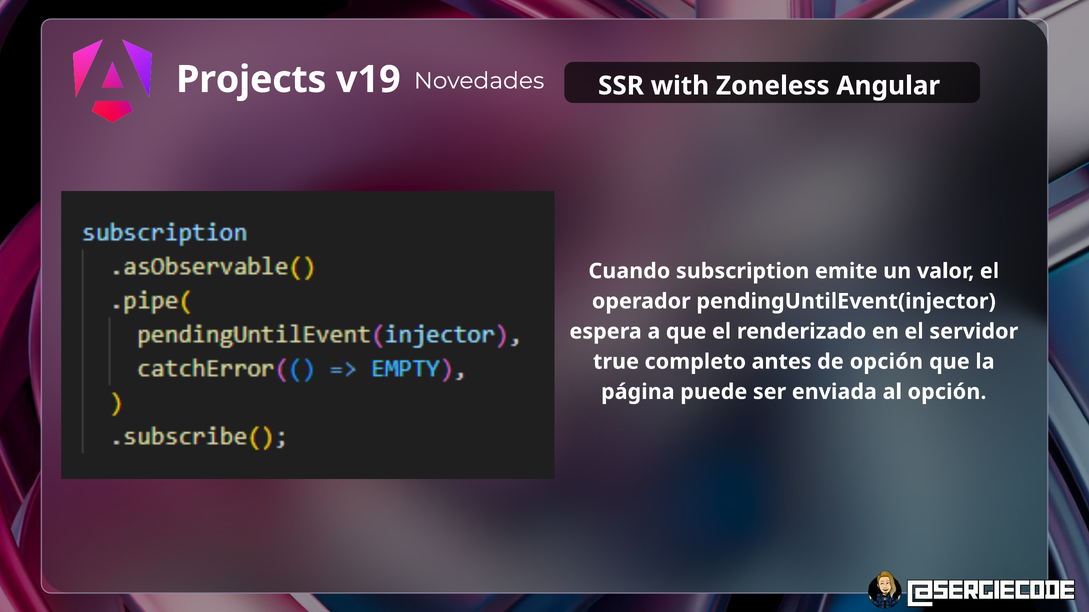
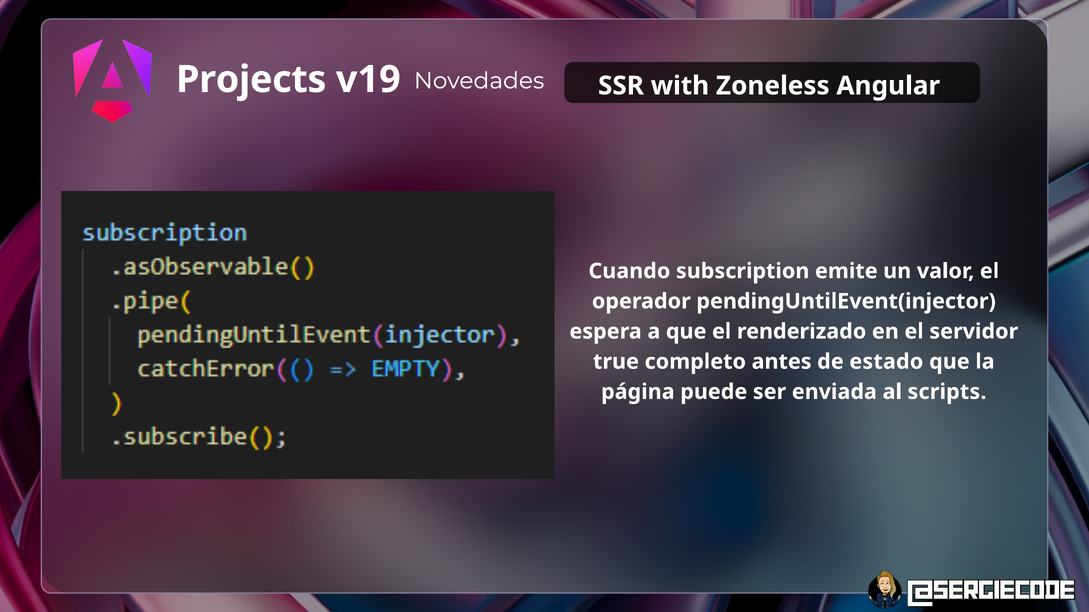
de opción: opción -> estado
al opción: opción -> scripts
